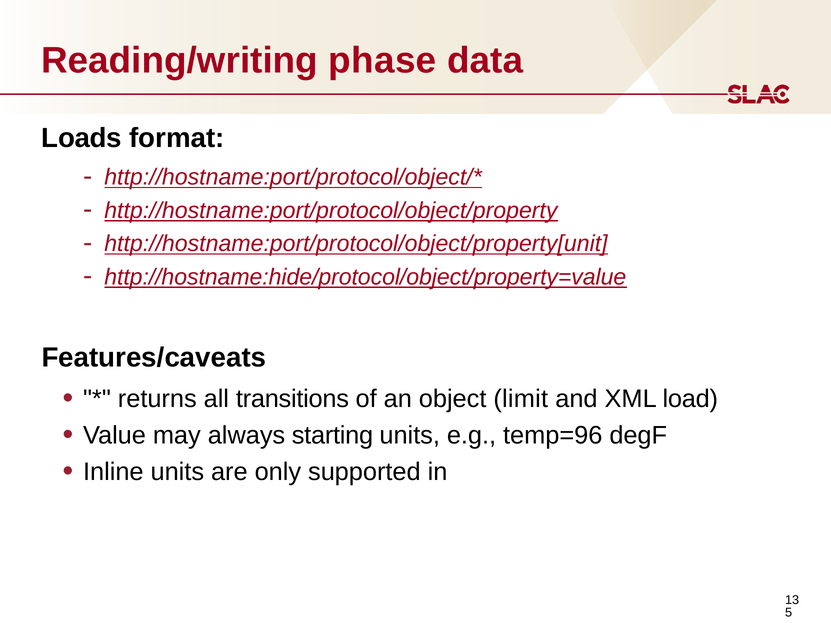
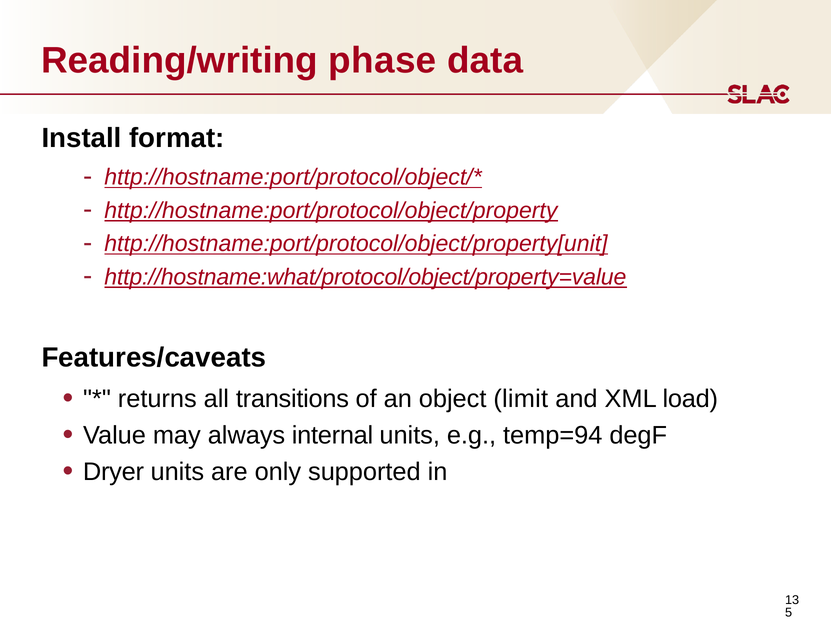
Loads: Loads -> Install
http://hostname:hide/protocol/object/property=value: http://hostname:hide/protocol/object/property=value -> http://hostname:what/protocol/object/property=value
starting: starting -> internal
temp=96: temp=96 -> temp=94
Inline: Inline -> Dryer
